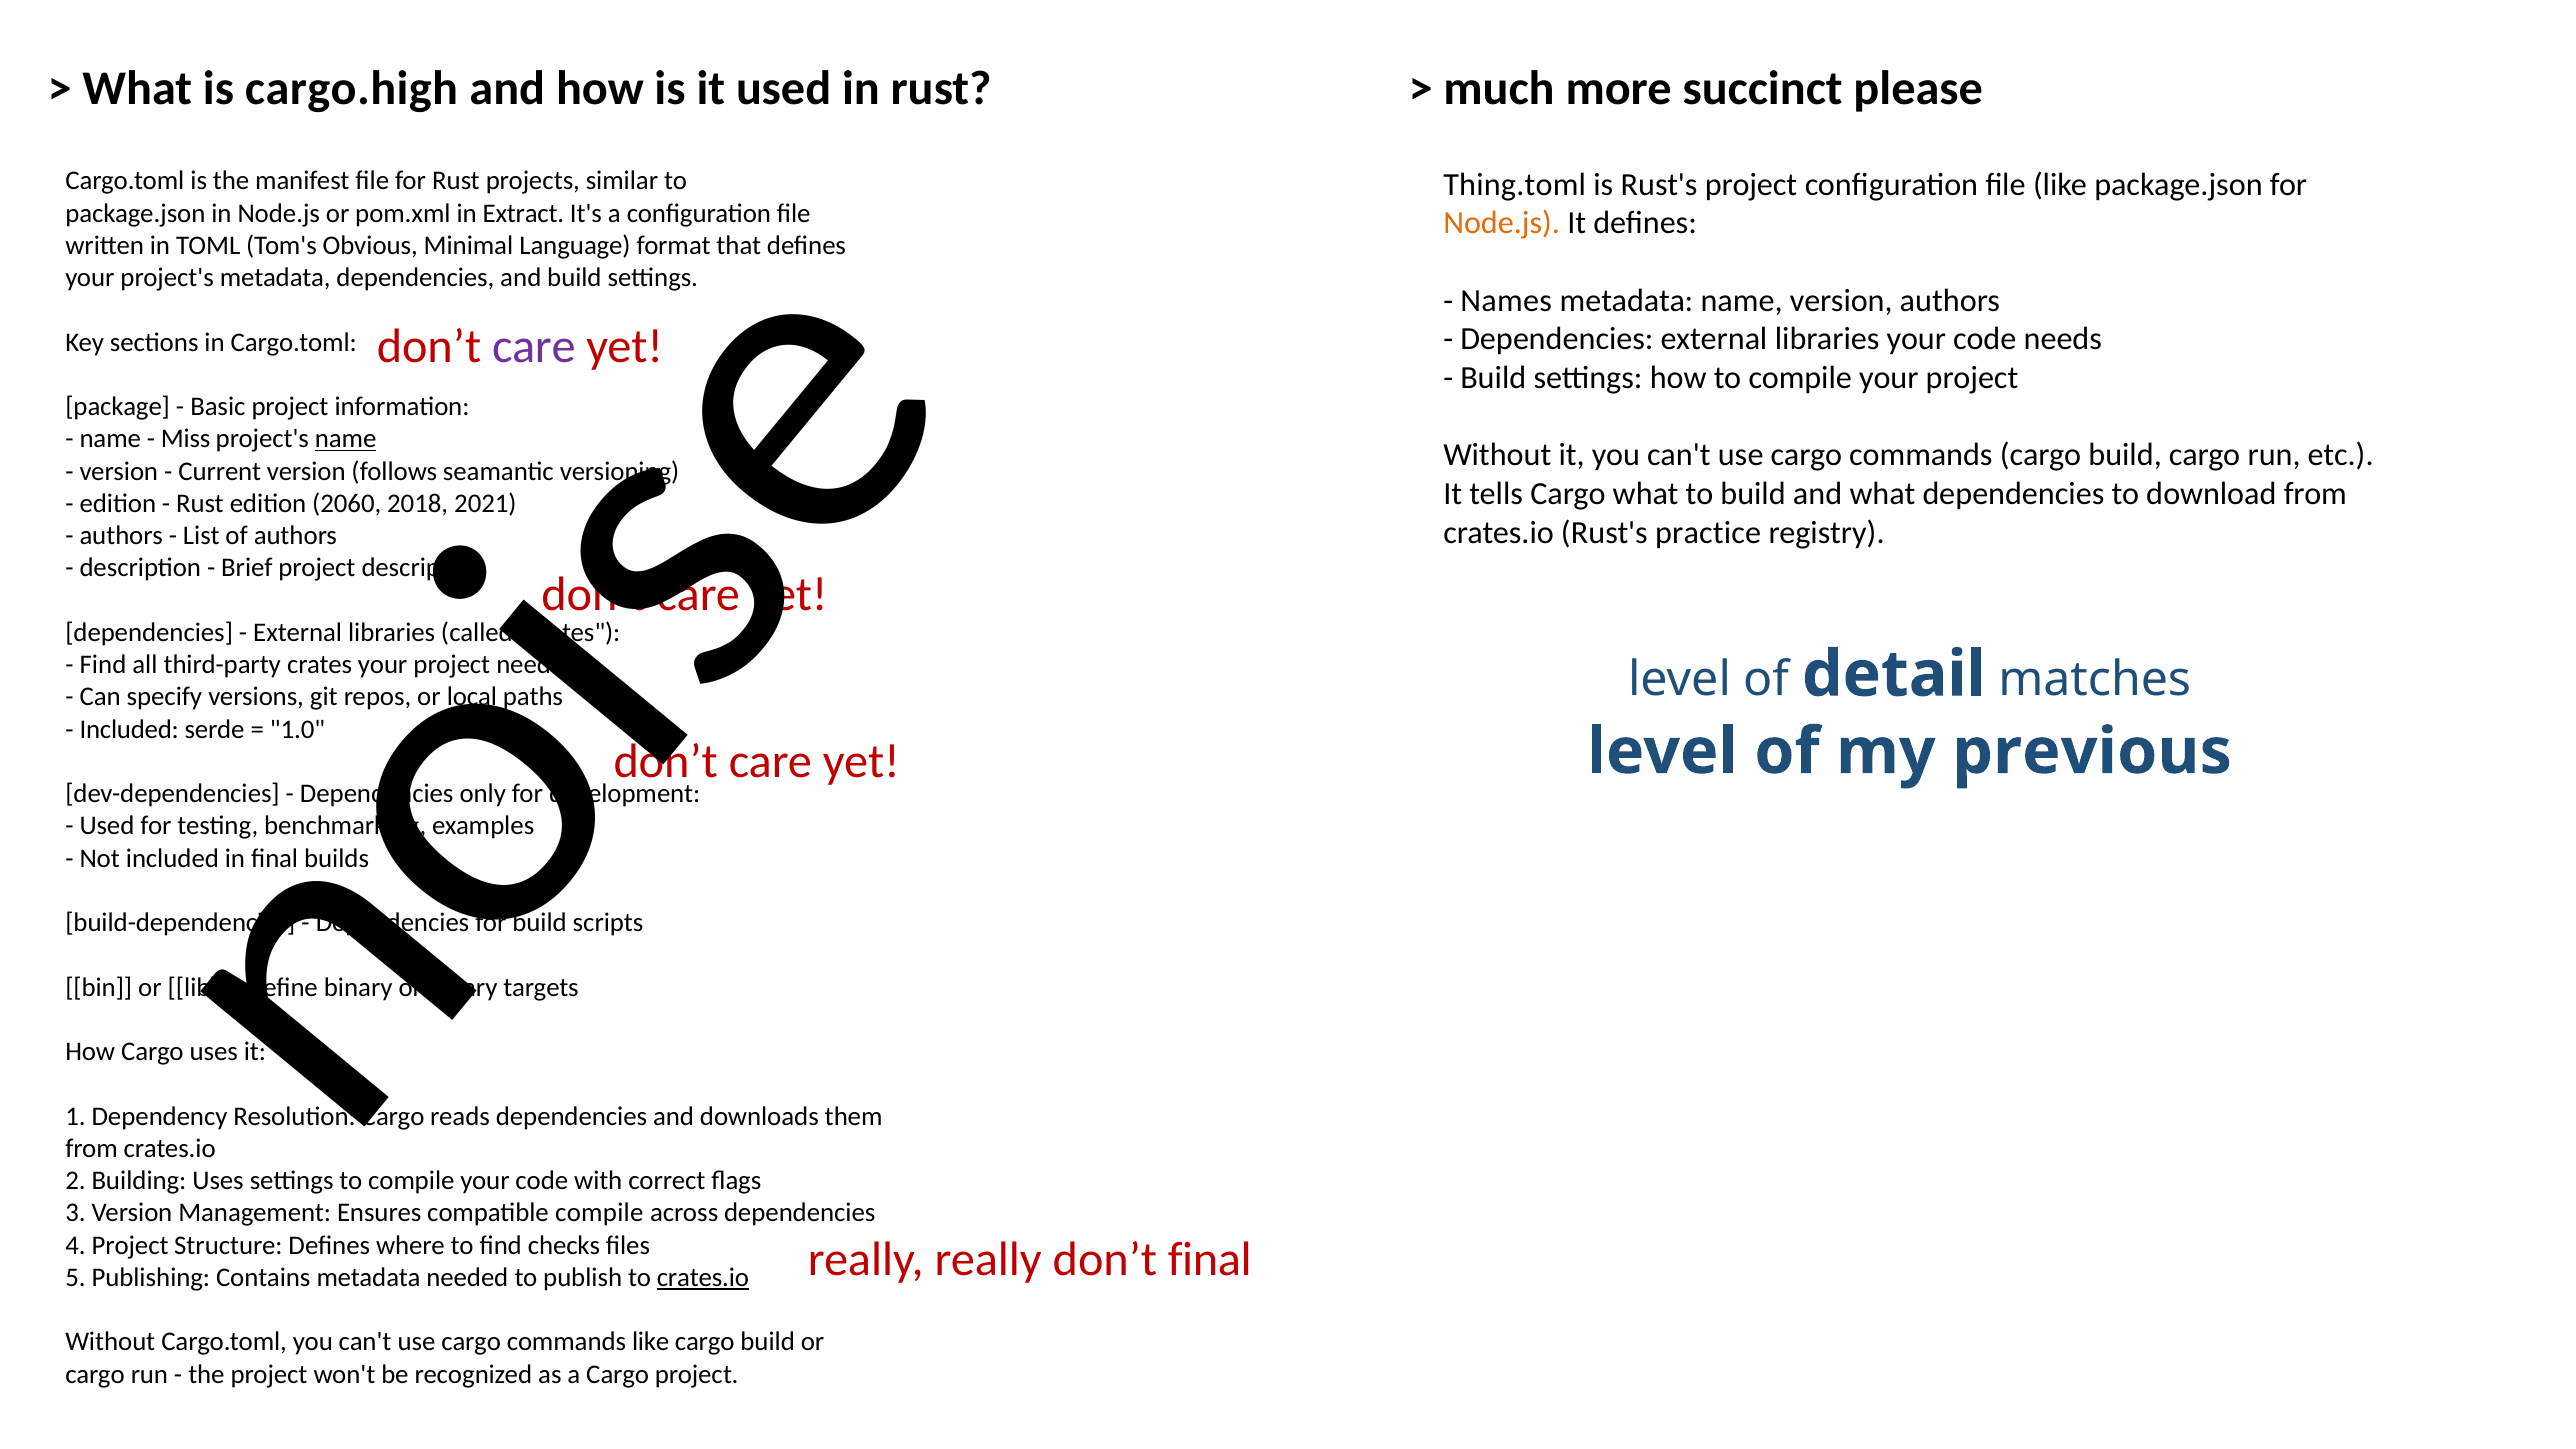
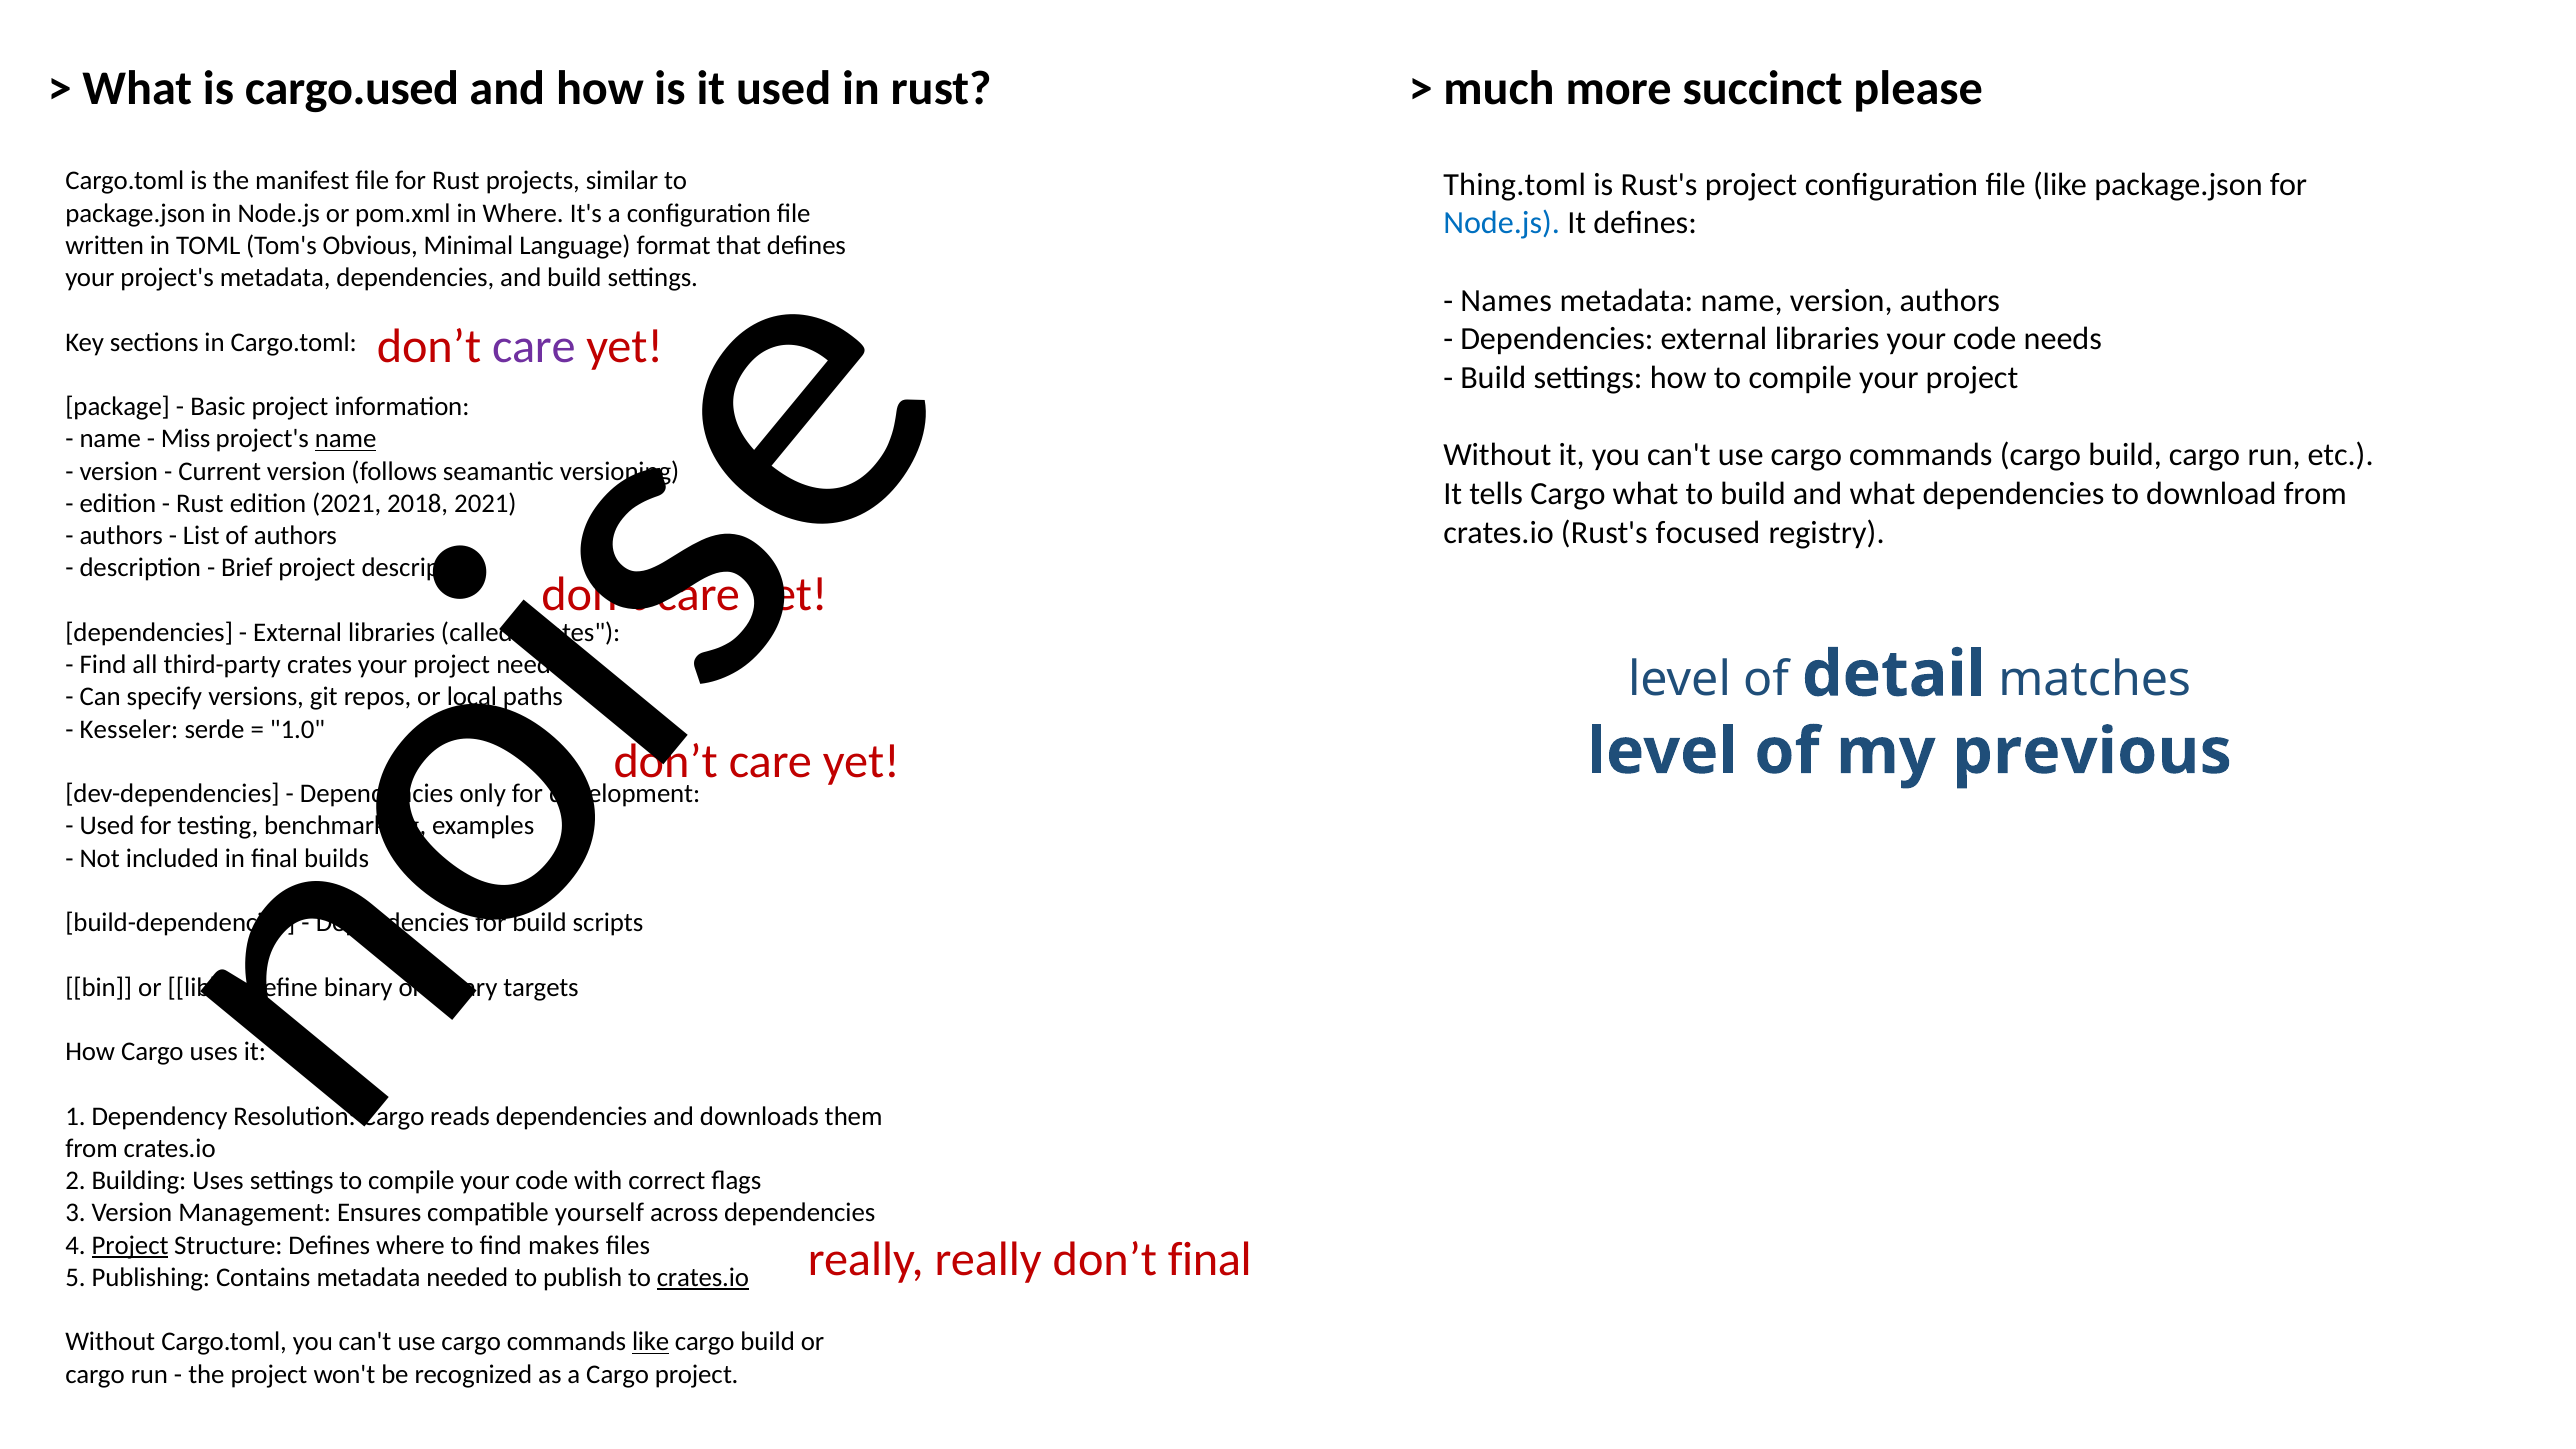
cargo.high: cargo.high -> cargo.used
in Extract: Extract -> Where
Node.js at (1502, 223) colour: orange -> blue
edition 2060: 2060 -> 2021
practice: practice -> focused
Included at (129, 729): Included -> Kesseler
compile at (599, 1213): compile -> yourself
Project at (130, 1245) underline: none -> present
checks: checks -> makes
like at (651, 1342) underline: none -> present
